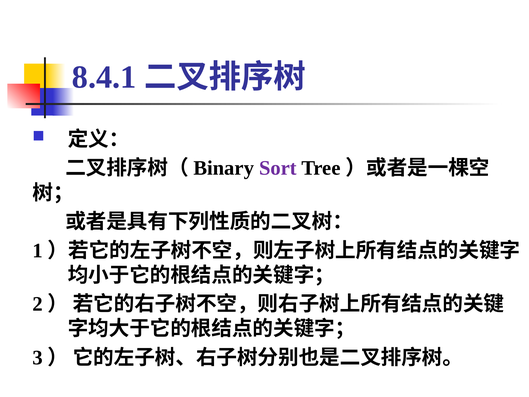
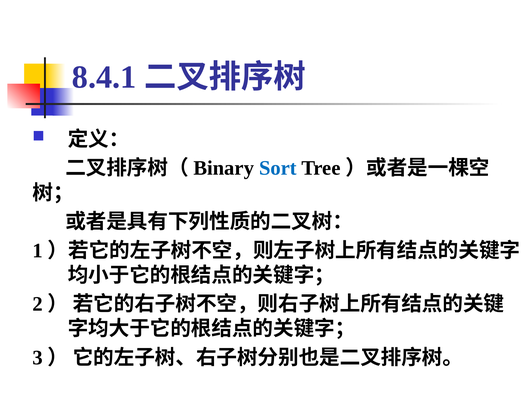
Sort colour: purple -> blue
